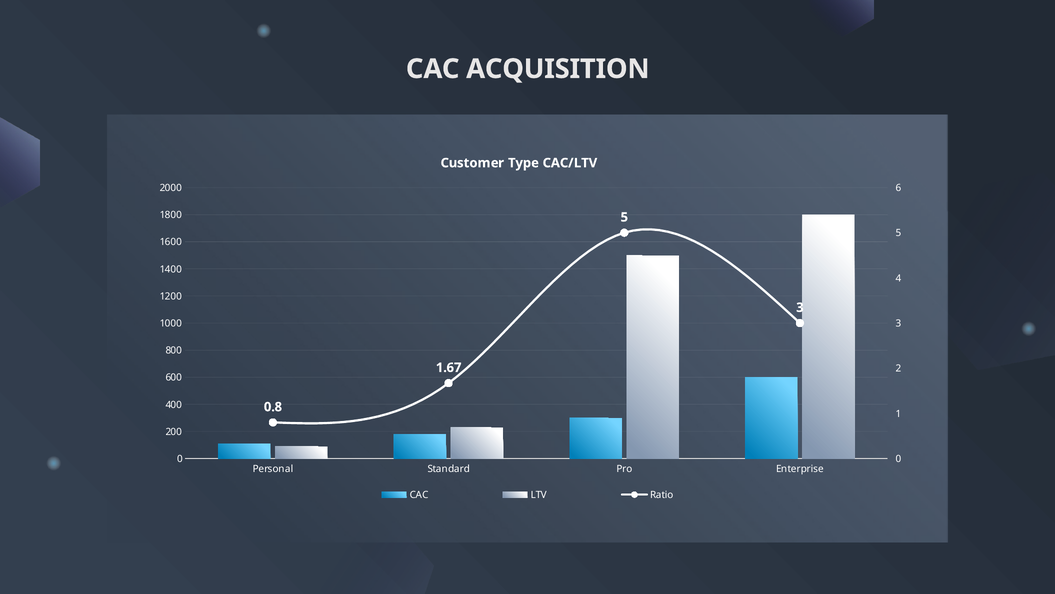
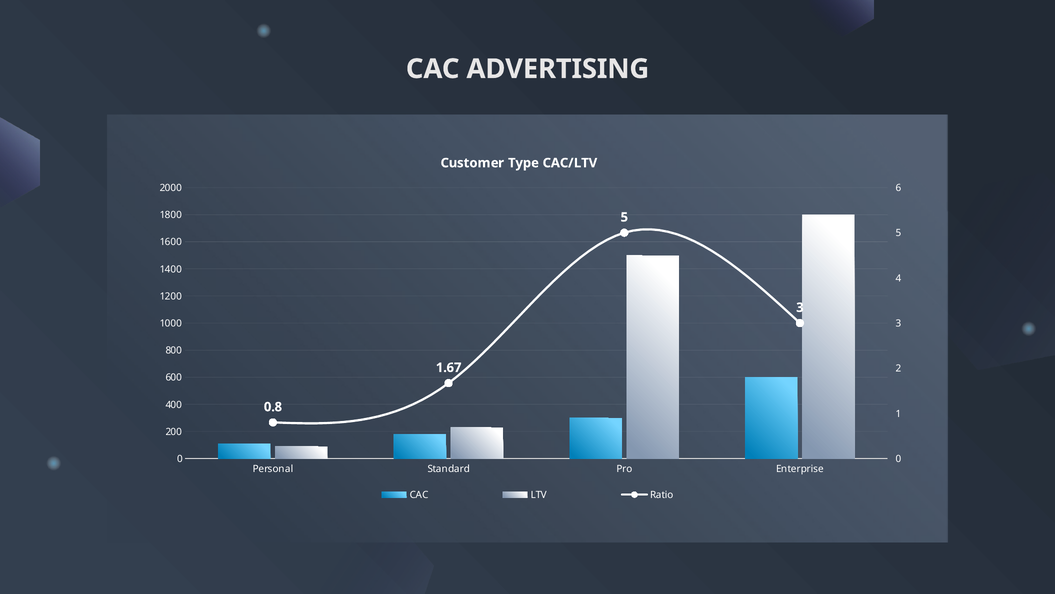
ACQUISITION: ACQUISITION -> ADVERTISING
